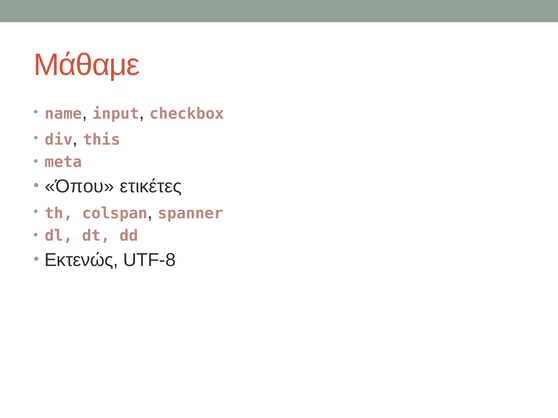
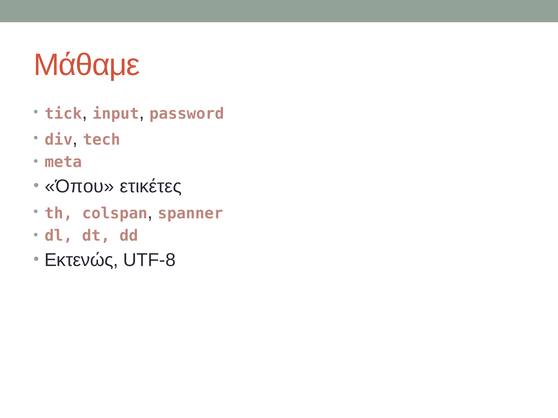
name: name -> tick
checkbox: checkbox -> password
this: this -> tech
